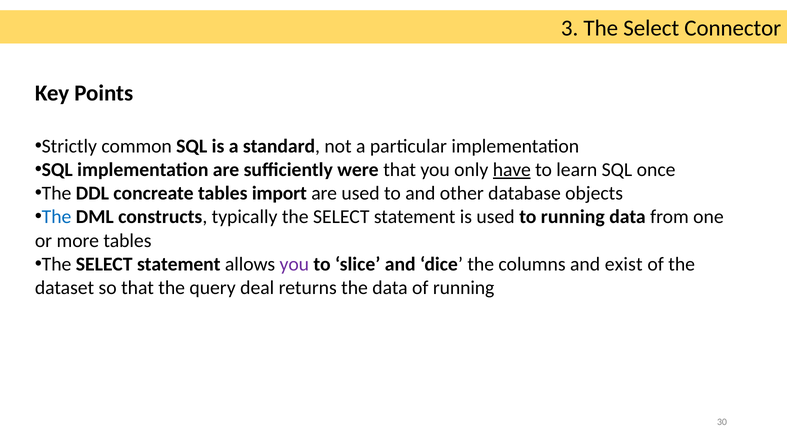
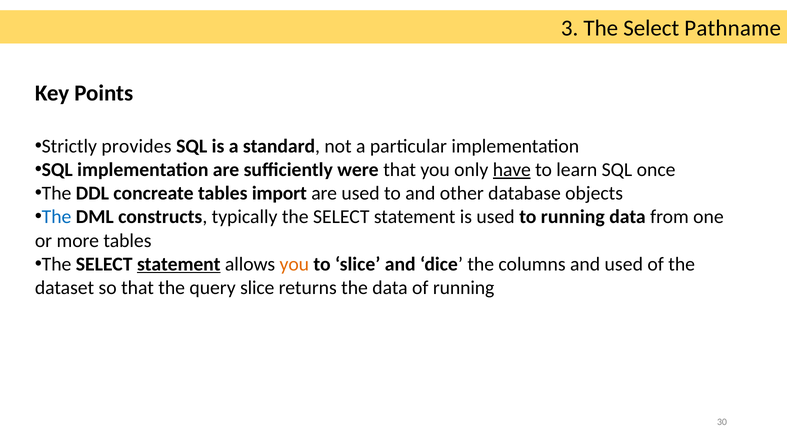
Connector: Connector -> Pathname
common: common -> provides
statement at (179, 265) underline: none -> present
you at (294, 265) colour: purple -> orange
and exist: exist -> used
query deal: deal -> slice
